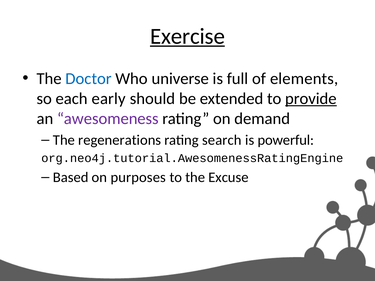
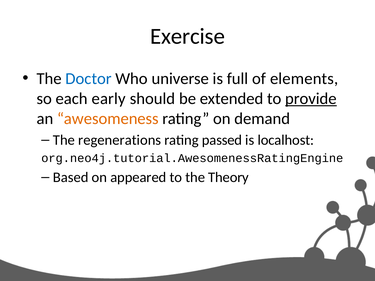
Exercise underline: present -> none
awesomeness colour: purple -> orange
search: search -> passed
powerful: powerful -> localhost
purposes: purposes -> appeared
Excuse: Excuse -> Theory
